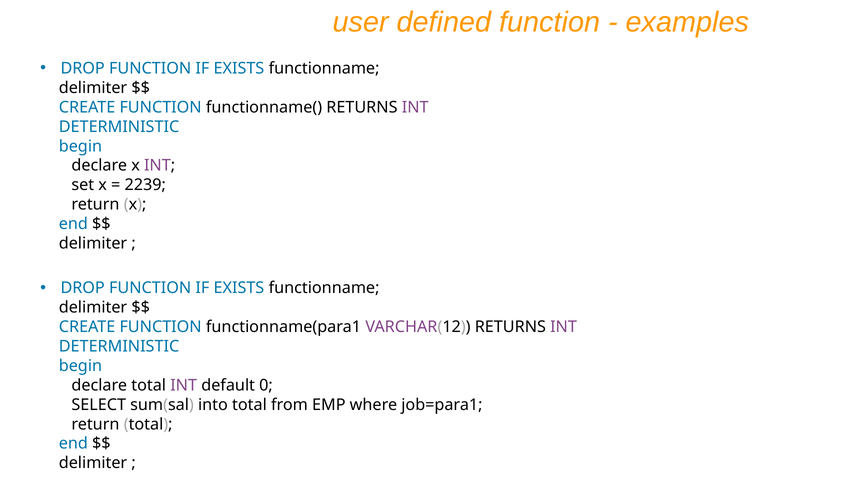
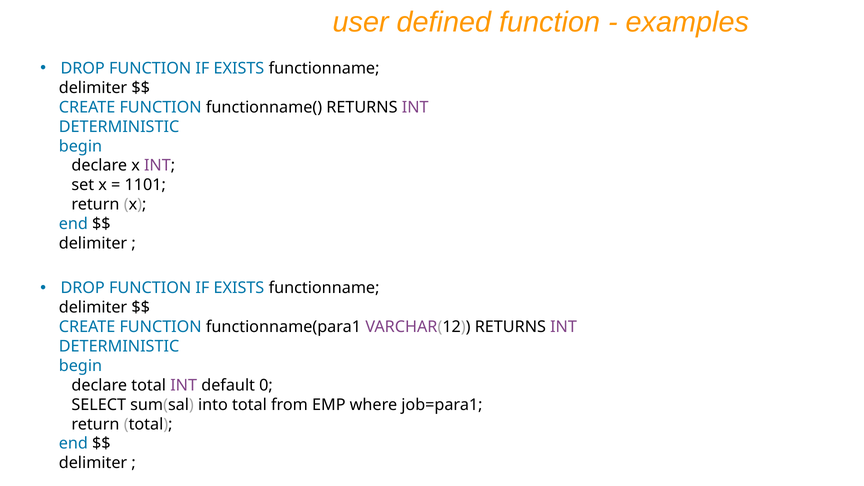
2239: 2239 -> 1101
